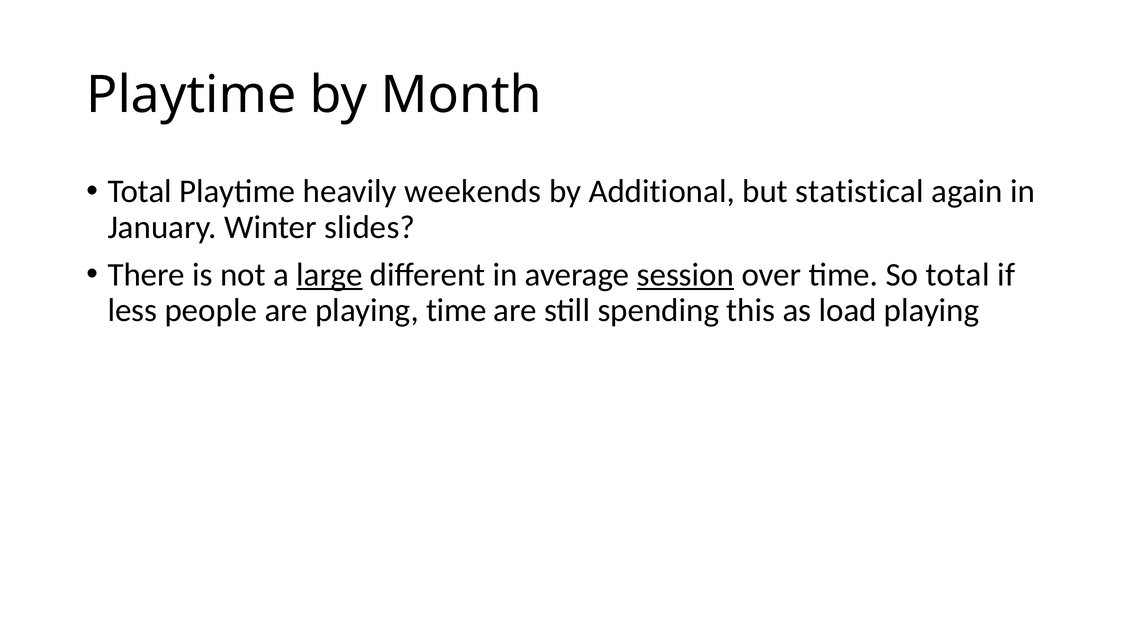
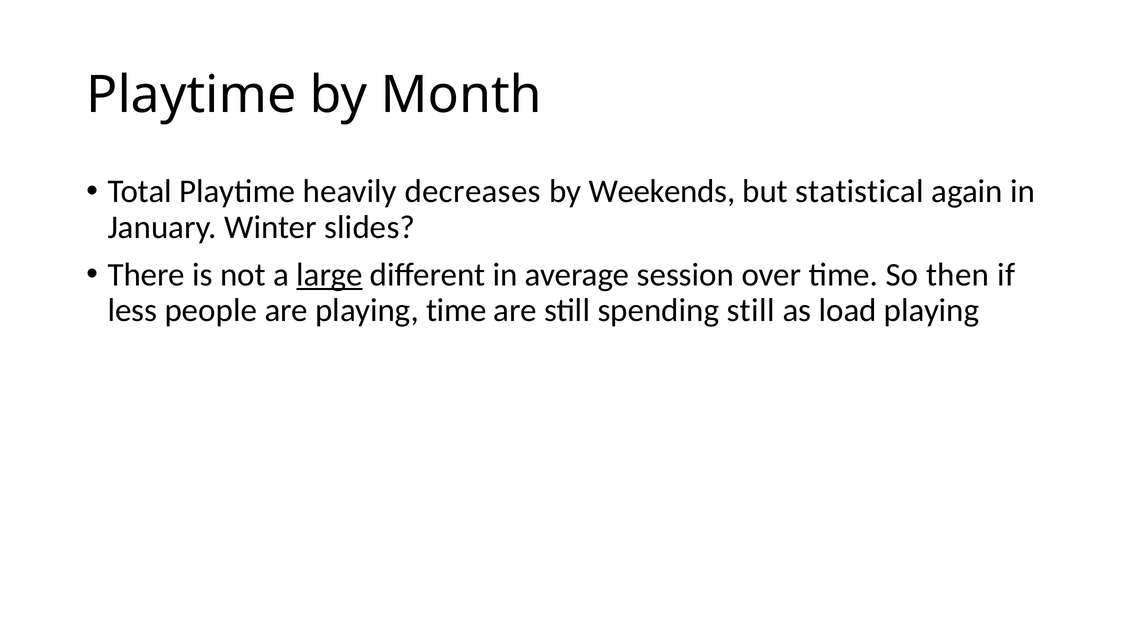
weekends: weekends -> decreases
Additional: Additional -> Weekends
session underline: present -> none
So total: total -> then
spending this: this -> still
